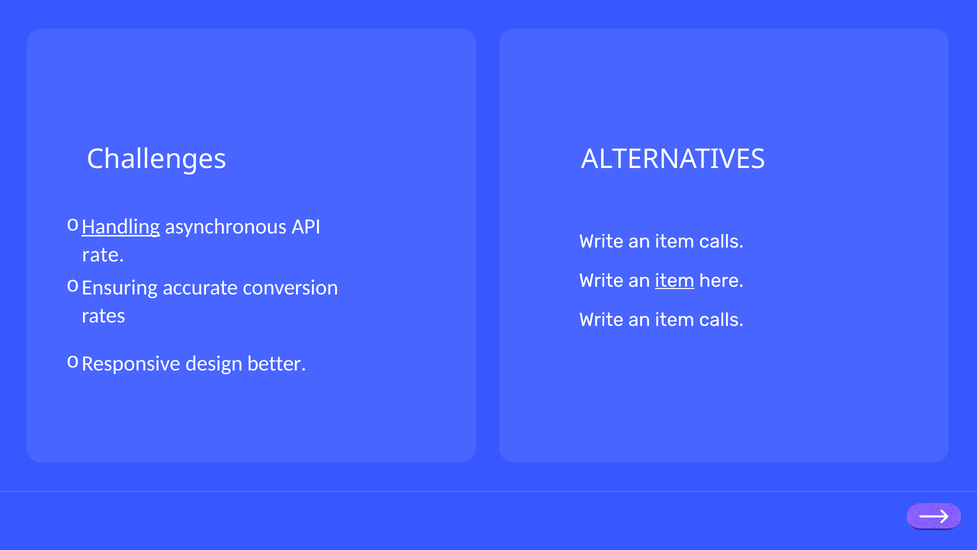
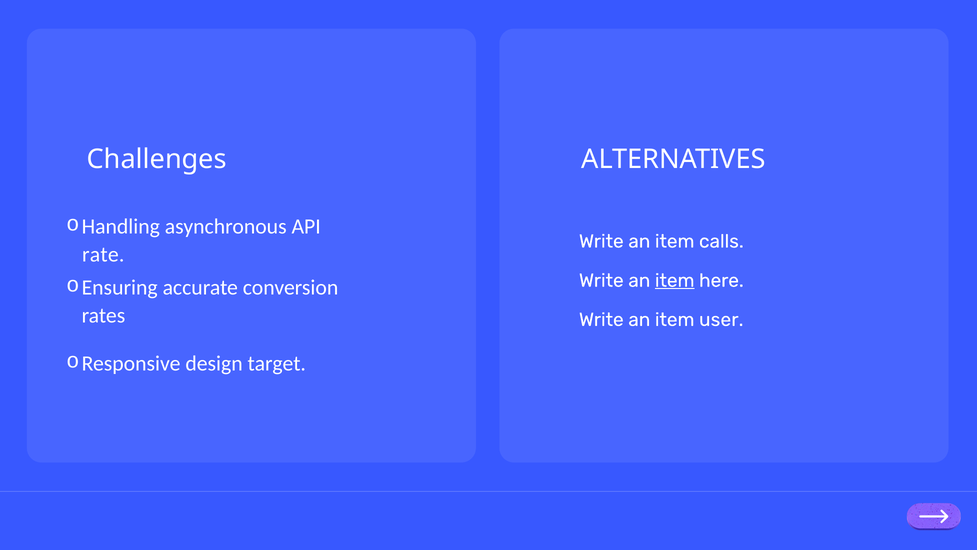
Handling underline: present -> none
calls at (721, 319): calls -> user
better: better -> target
